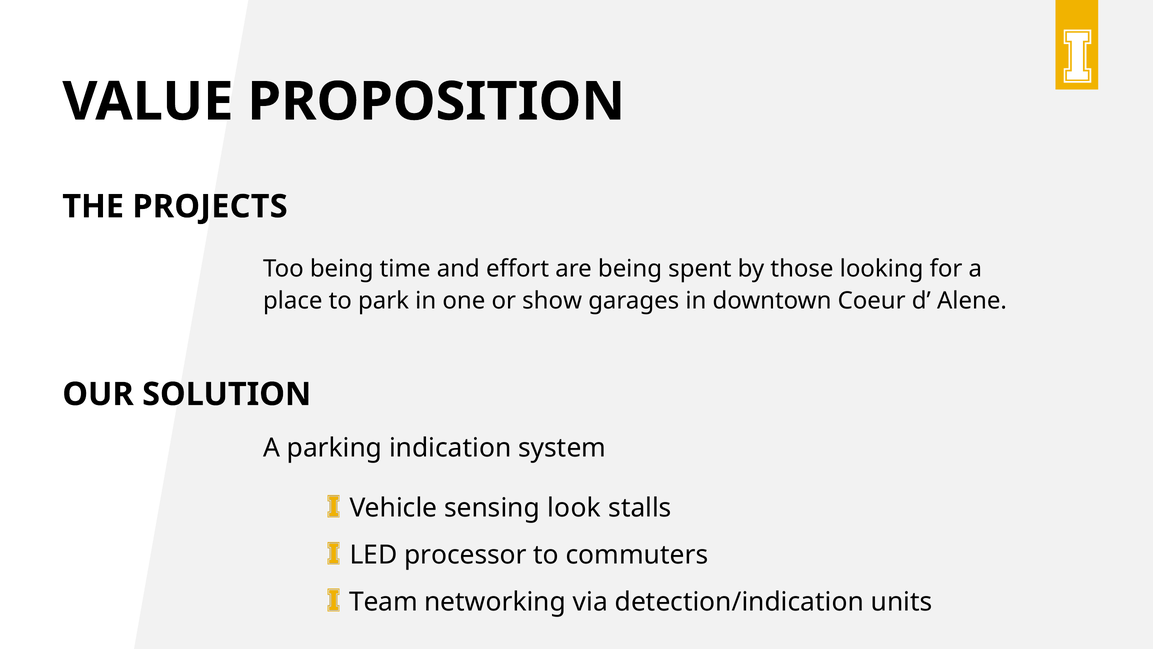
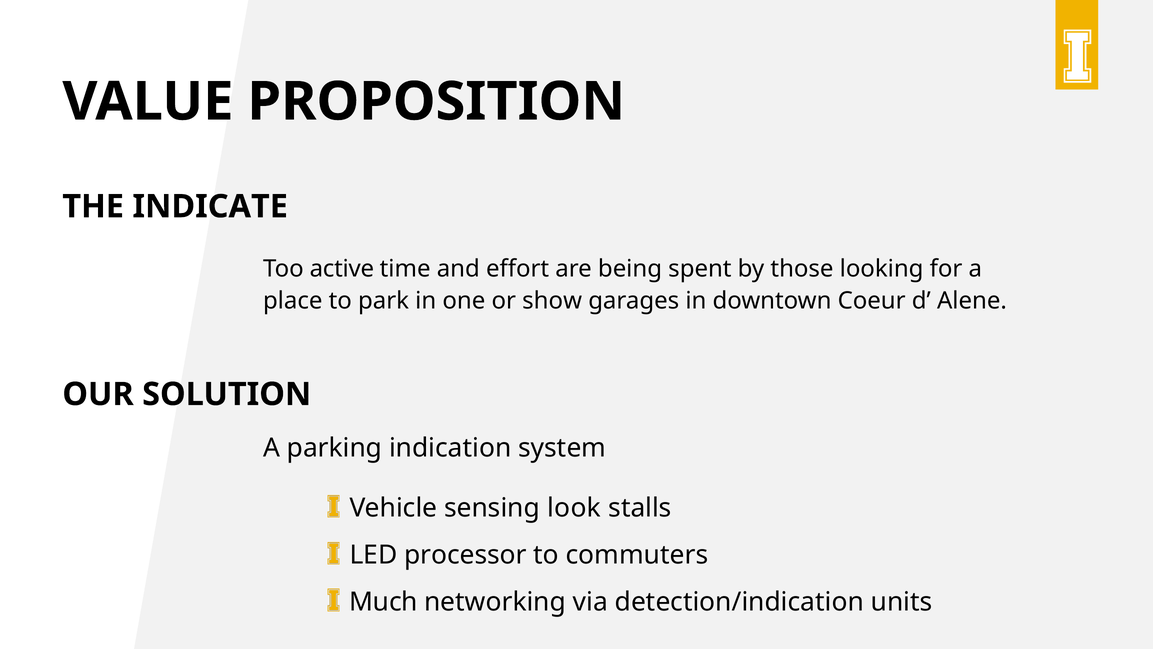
PROJECTS: PROJECTS -> INDICATE
Too being: being -> active
Team: Team -> Much
